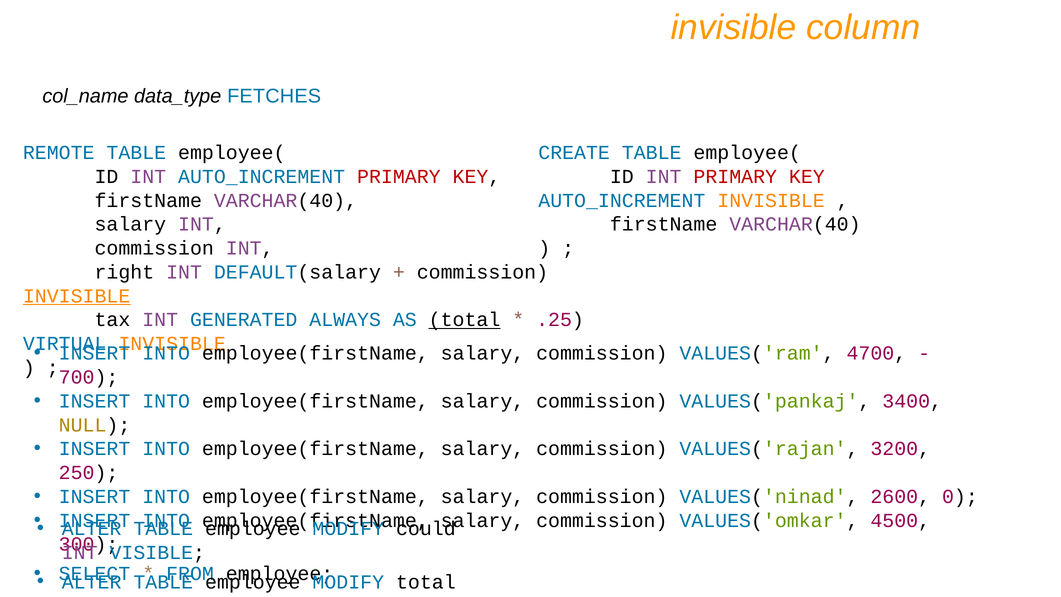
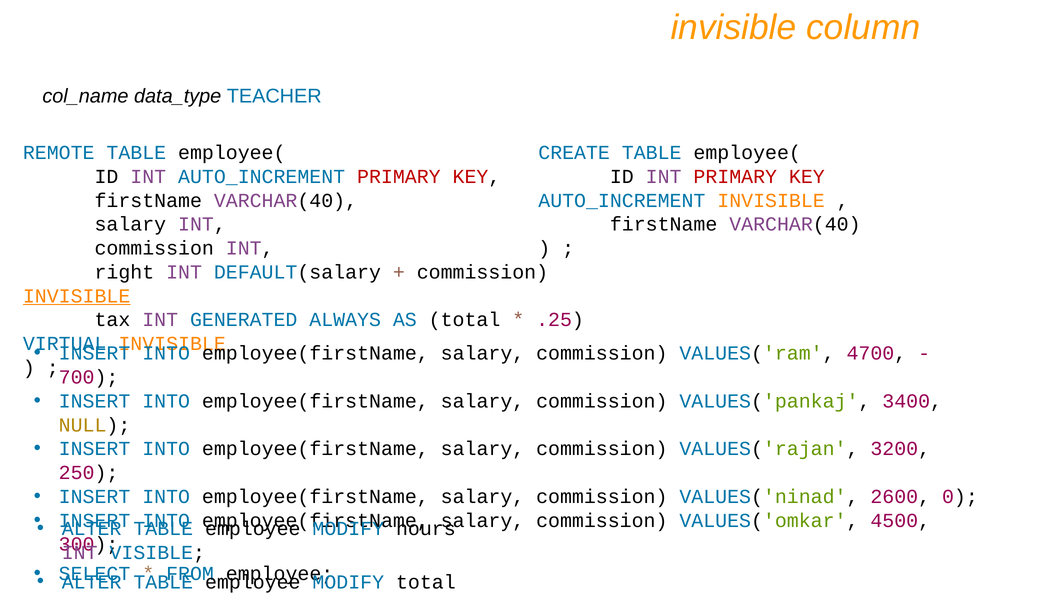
FETCHES: FETCHES -> TEACHER
total at (465, 320) underline: present -> none
could: could -> hours
